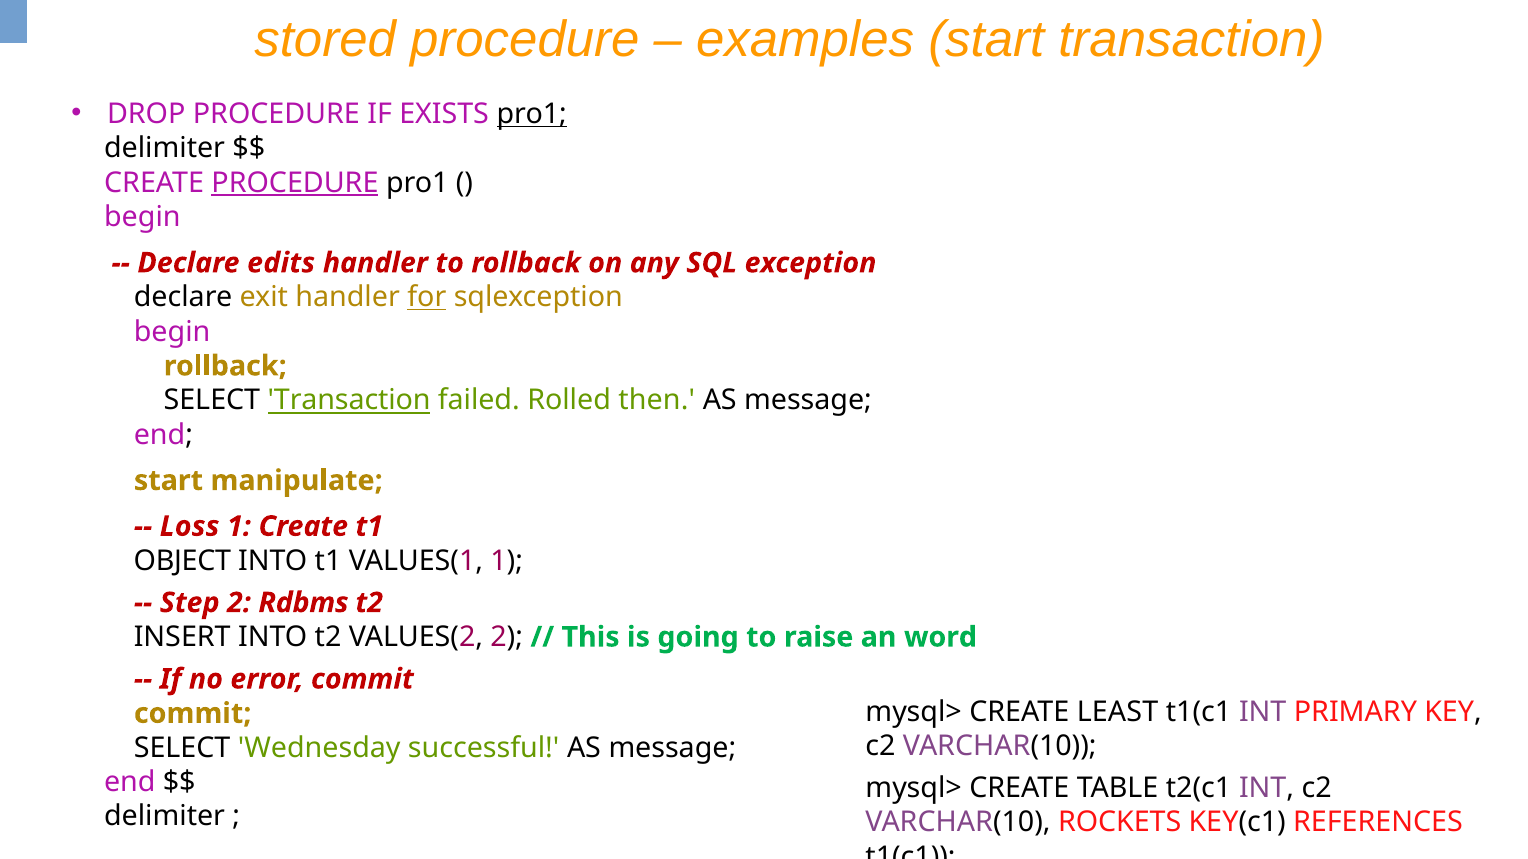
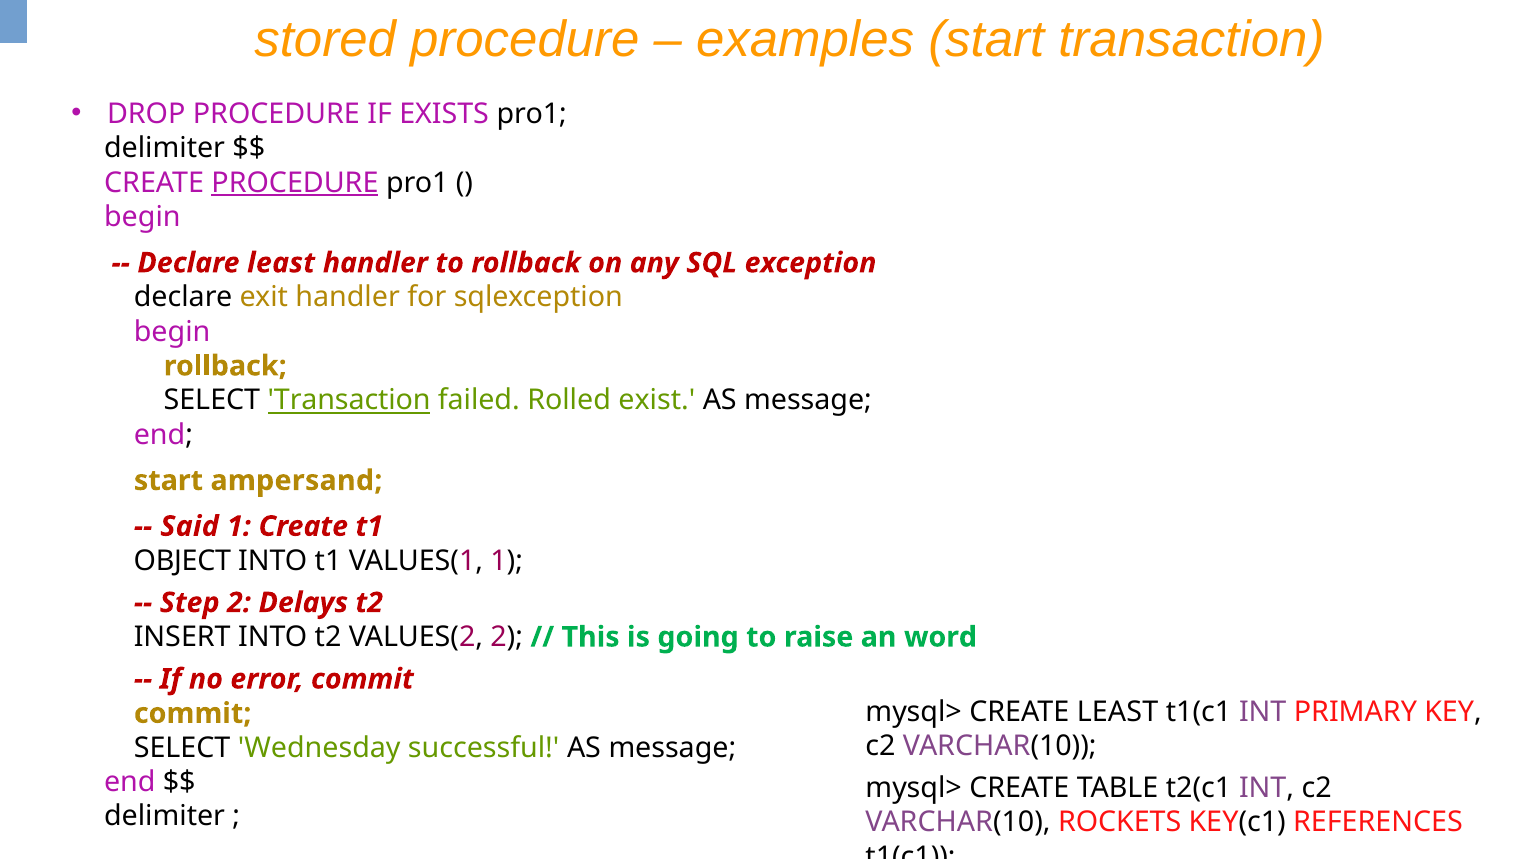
pro1 at (532, 114) underline: present -> none
Declare edits: edits -> least
for underline: present -> none
then: then -> exist
manipulate: manipulate -> ampersand
Loss: Loss -> Said
Rdbms: Rdbms -> Delays
